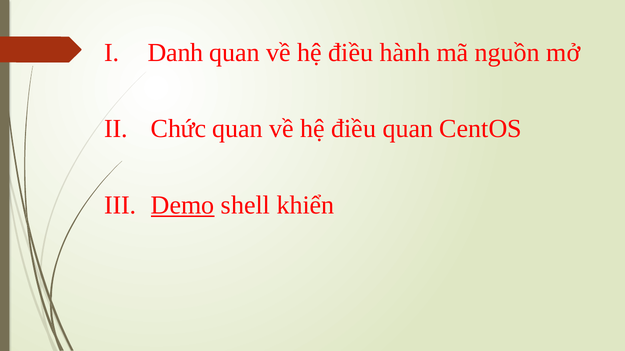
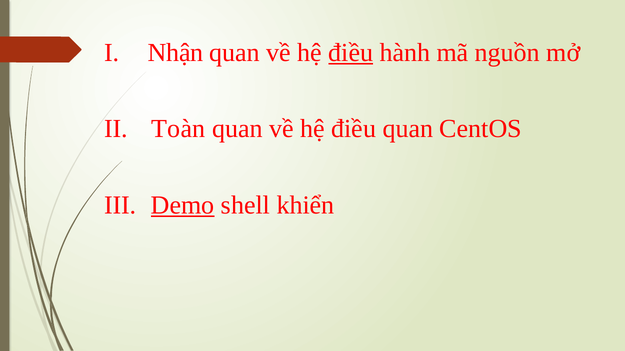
Danh: Danh -> Nhận
điều at (351, 53) underline: none -> present
Chức: Chức -> Toàn
